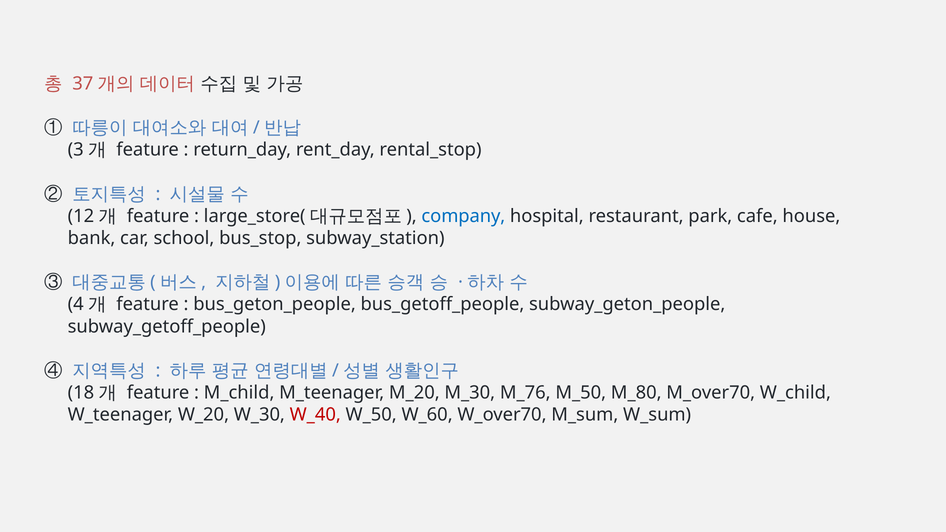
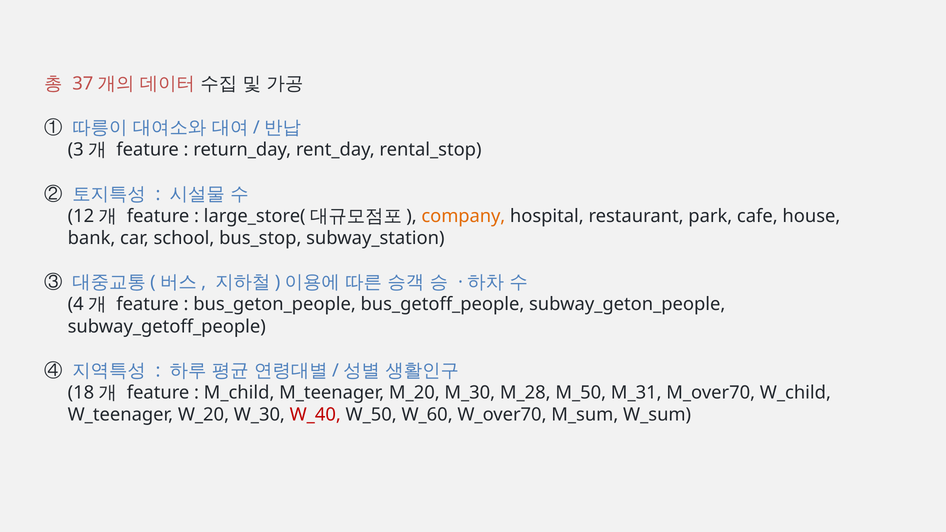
company colour: blue -> orange
M_76: M_76 -> M_28
M_80: M_80 -> M_31
